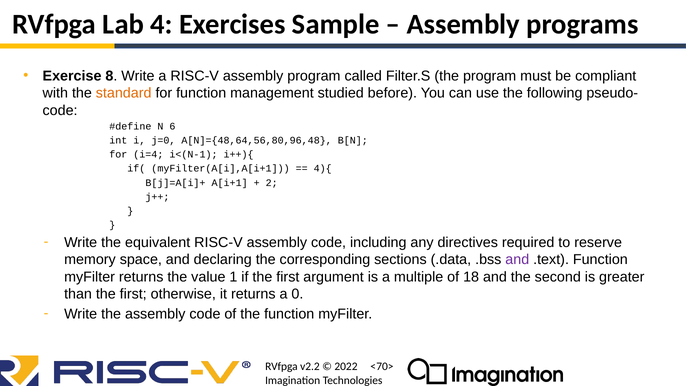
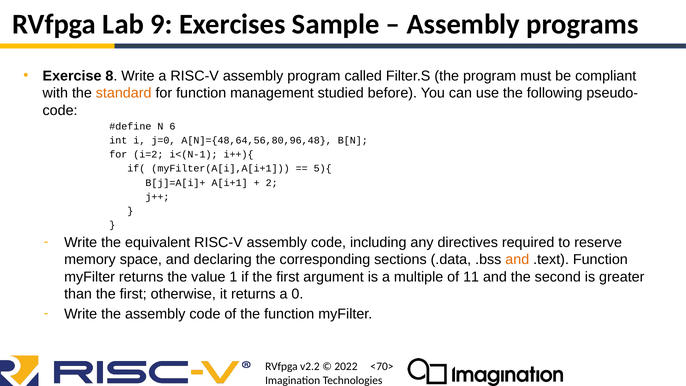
4: 4 -> 9
i=4: i=4 -> i=2
4){: 4){ -> 5){
and at (517, 260) colour: purple -> orange
18: 18 -> 11
